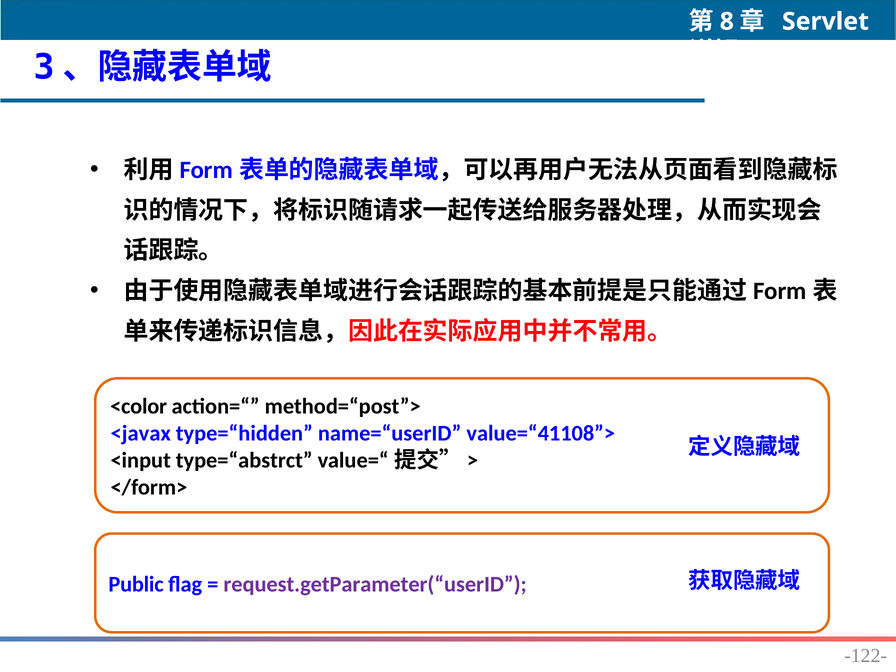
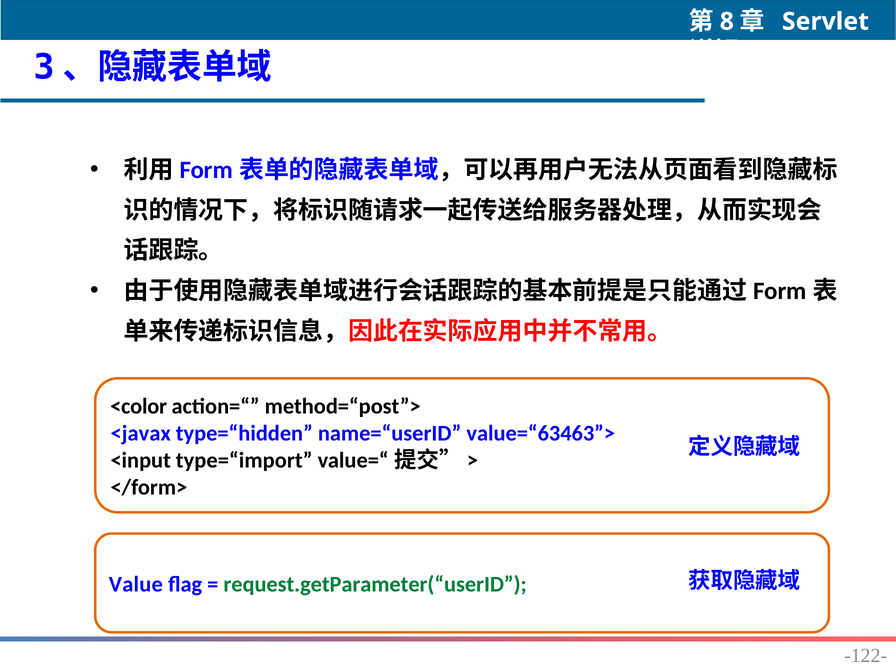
value=“41108”>: value=“41108”> -> value=“63463”>
type=“abstrct: type=“abstrct -> type=“import
Public: Public -> Value
request.getParameter(“userID colour: purple -> green
